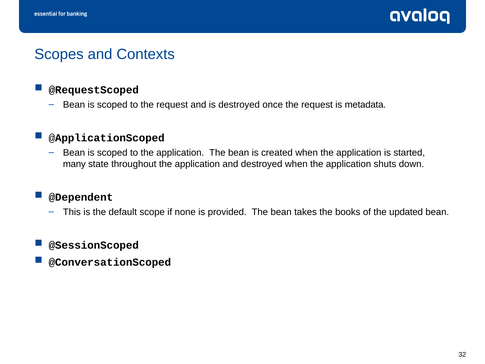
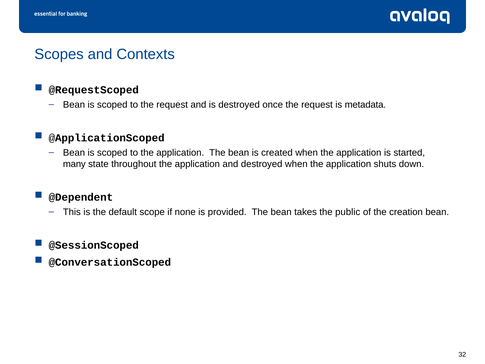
books: books -> public
updated: updated -> creation
